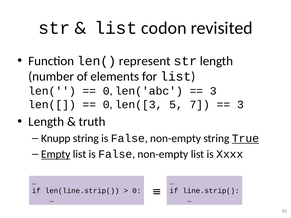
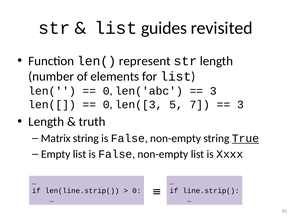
codon: codon -> guides
Knupp: Knupp -> Matrix
Empty underline: present -> none
